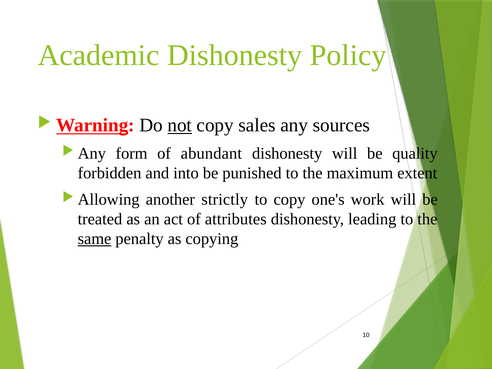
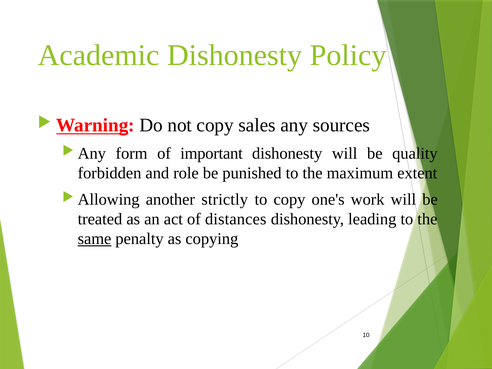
not underline: present -> none
abundant: abundant -> important
into: into -> role
attributes: attributes -> distances
